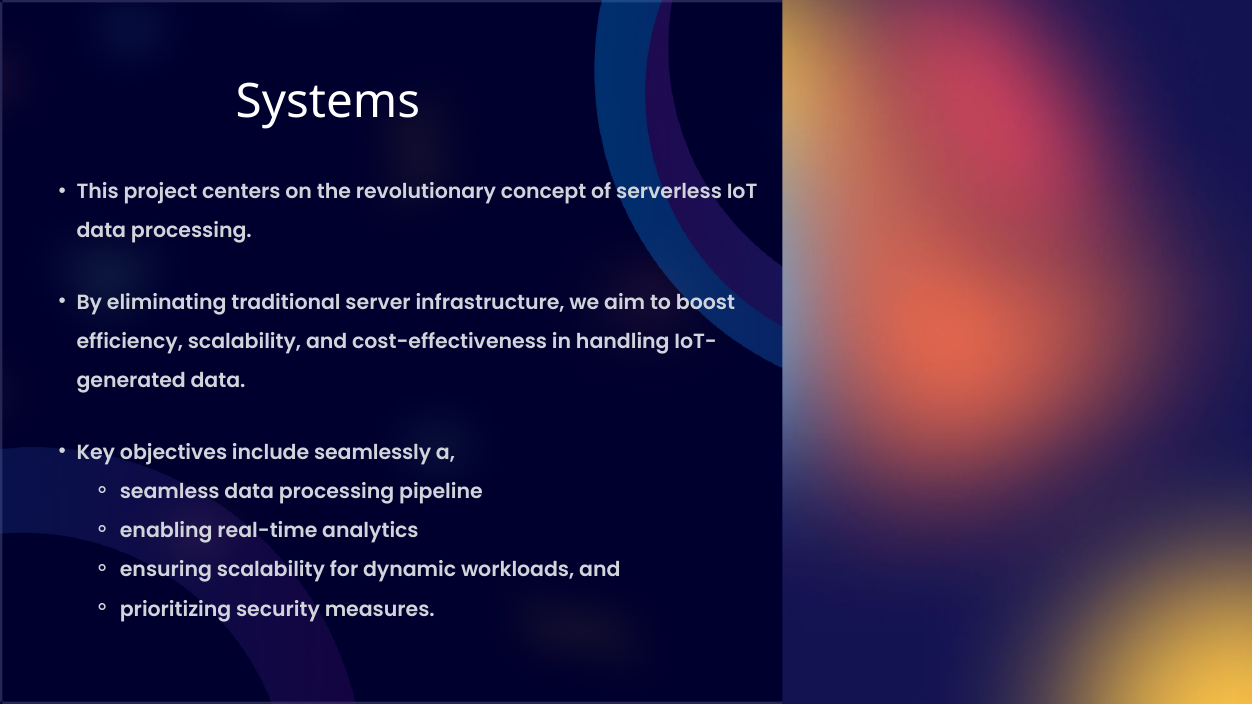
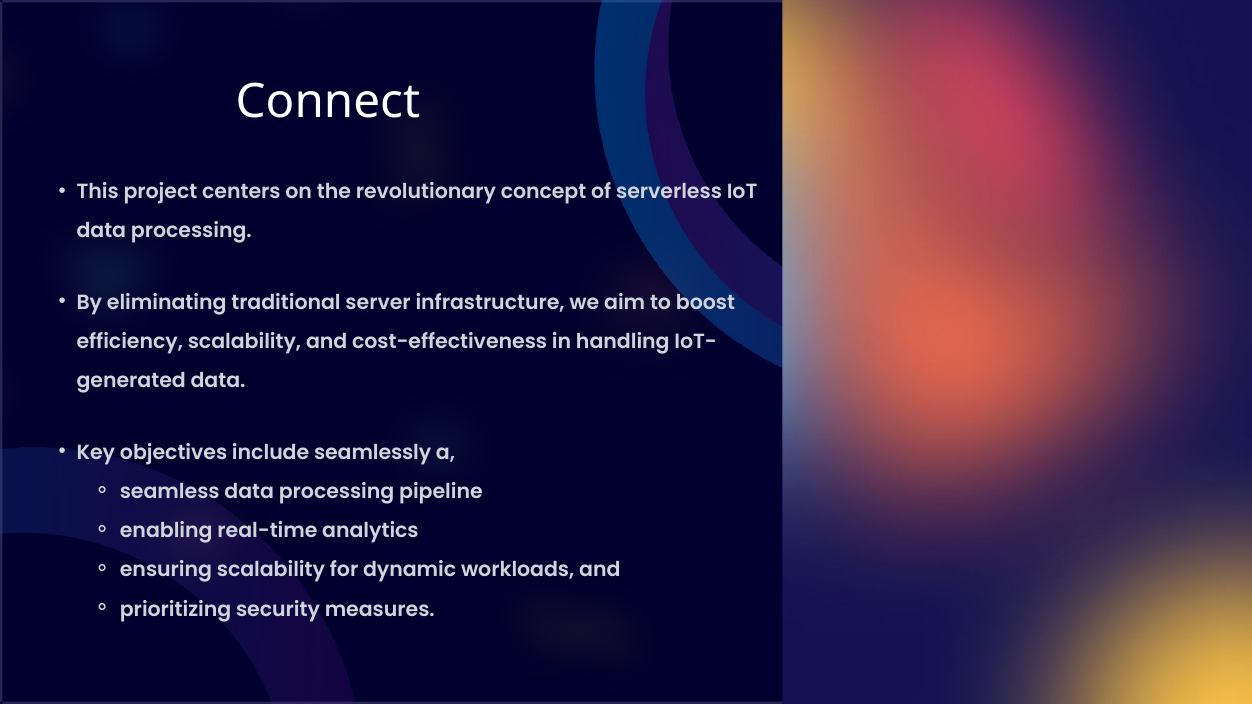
Systems: Systems -> Connect
